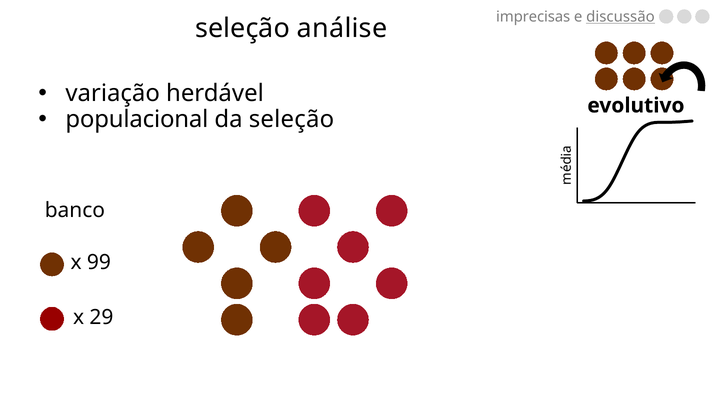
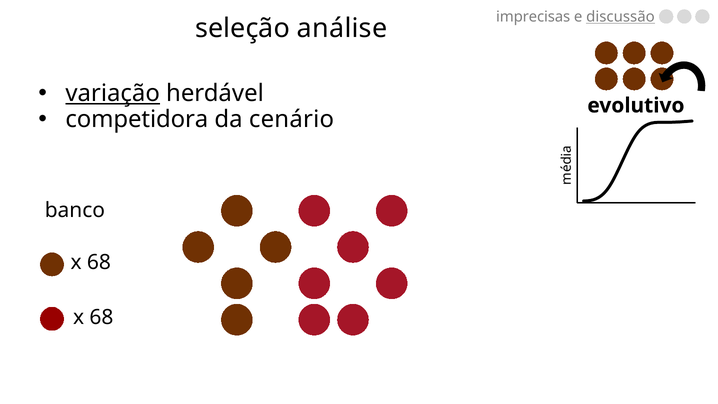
variação underline: none -> present
populacional: populacional -> competidora
da seleção: seleção -> cenário
99 at (99, 262): 99 -> 68
29 at (101, 317): 29 -> 68
